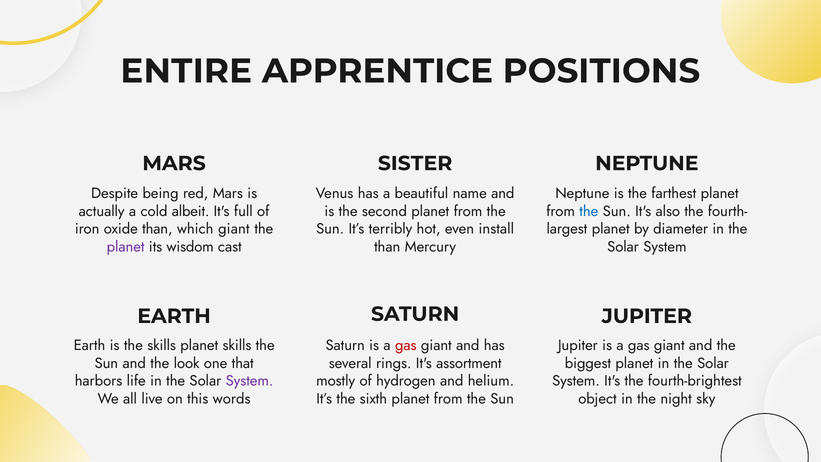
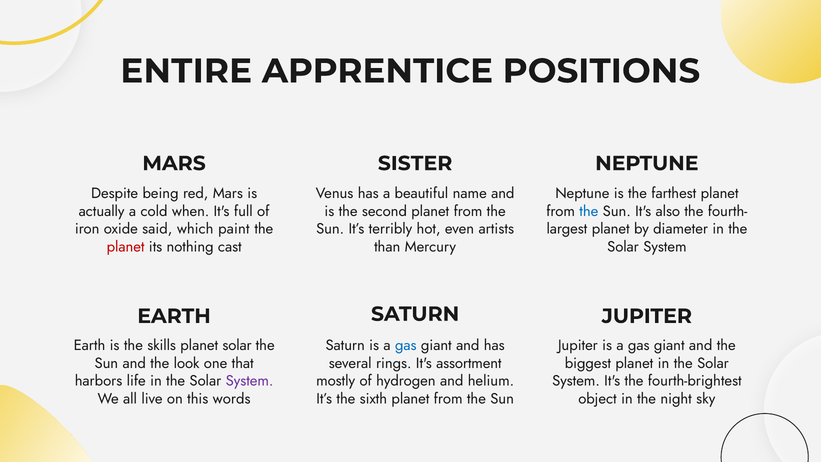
albeit: albeit -> when
oxide than: than -> said
which giant: giant -> paint
install: install -> artists
planet at (126, 247) colour: purple -> red
wisdom: wisdom -> nothing
planet skills: skills -> solar
gas at (406, 345) colour: red -> blue
